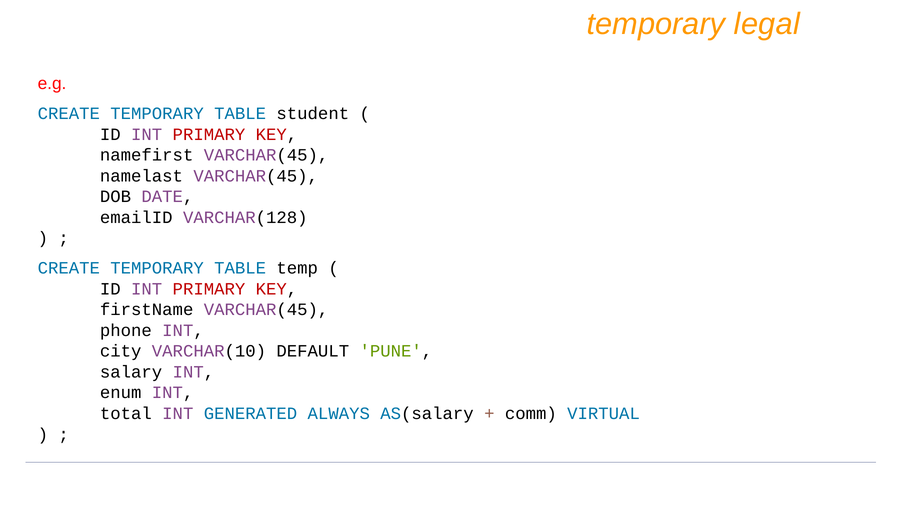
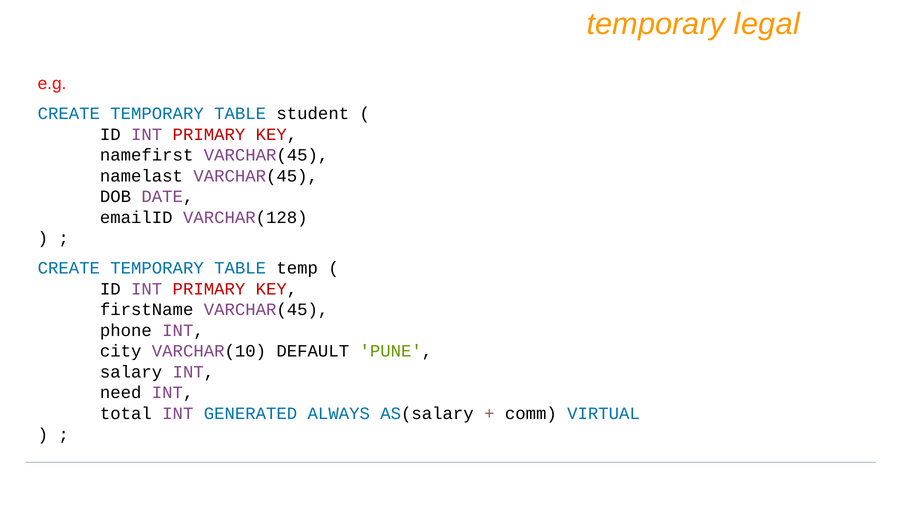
enum: enum -> need
